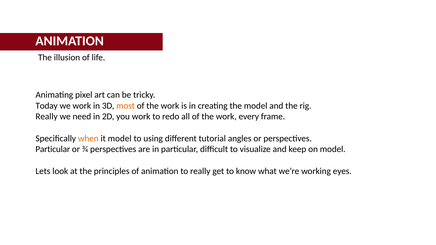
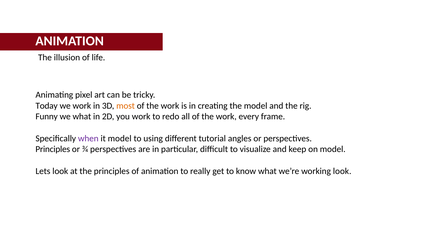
Really at (47, 117): Really -> Funny
we need: need -> what
when colour: orange -> purple
Particular at (53, 149): Particular -> Principles
working eyes: eyes -> look
